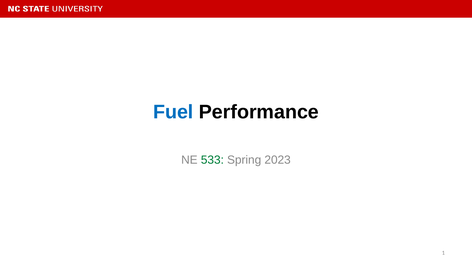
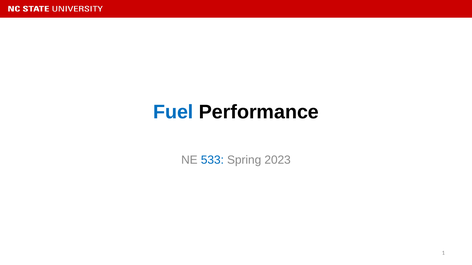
533 colour: green -> blue
